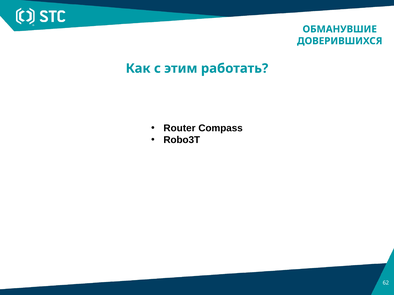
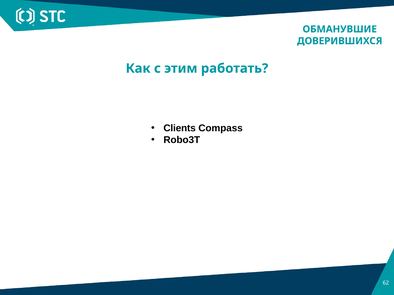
Router: Router -> Clients
